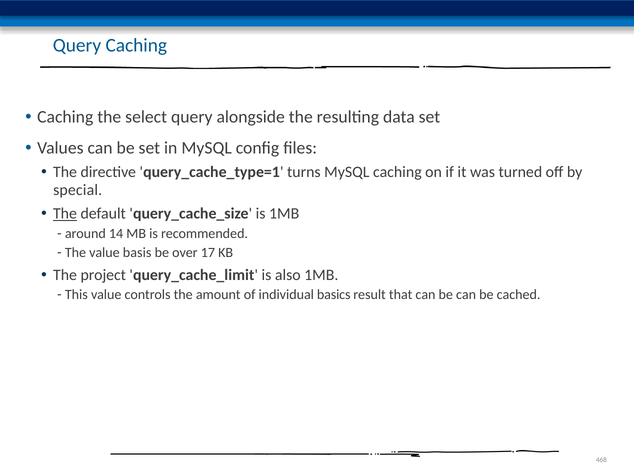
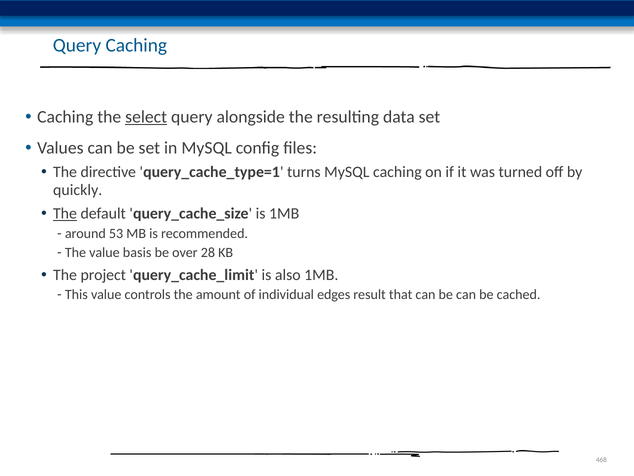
select underline: none -> present
special: special -> quickly
14: 14 -> 53
17: 17 -> 28
basics: basics -> edges
